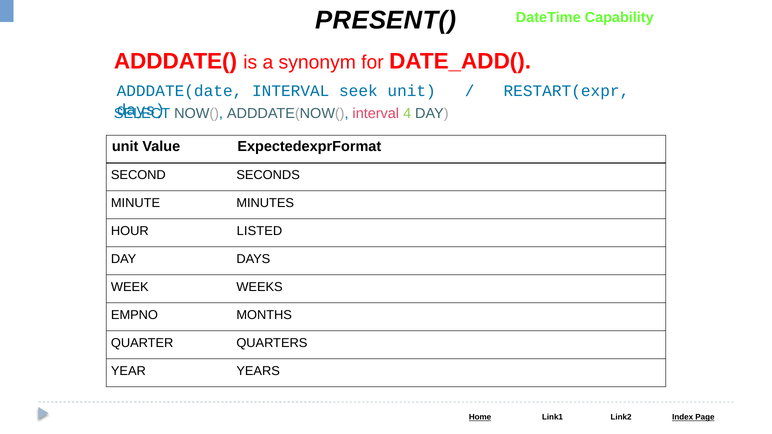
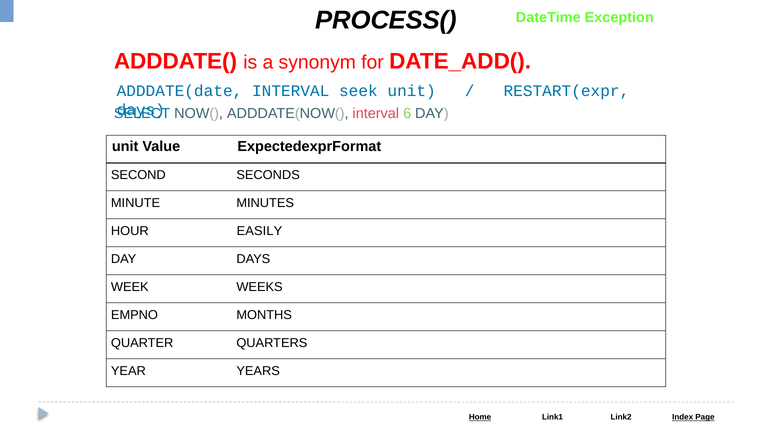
PRESENT(: PRESENT( -> PROCESS(
Capability: Capability -> Exception
4: 4 -> 6
LISTED: LISTED -> EASILY
